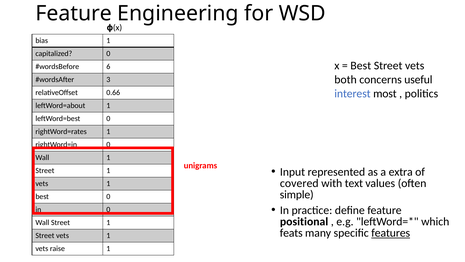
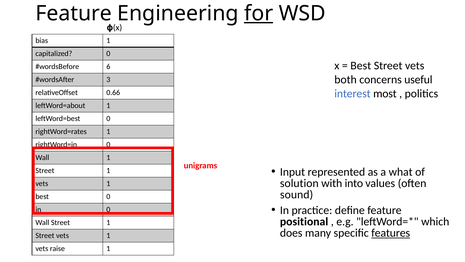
for underline: none -> present
extra: extra -> what
covered: covered -> solution
text: text -> into
simple: simple -> sound
feats: feats -> does
